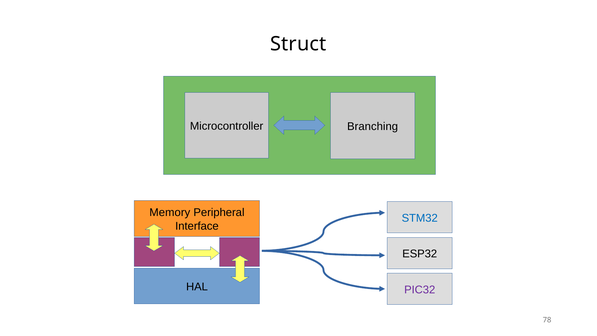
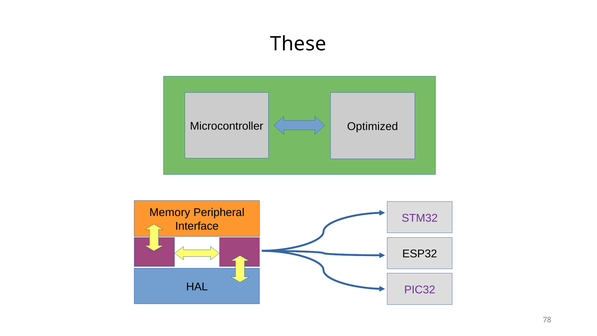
Struct: Struct -> These
Branching: Branching -> Optimized
STM32 colour: blue -> purple
